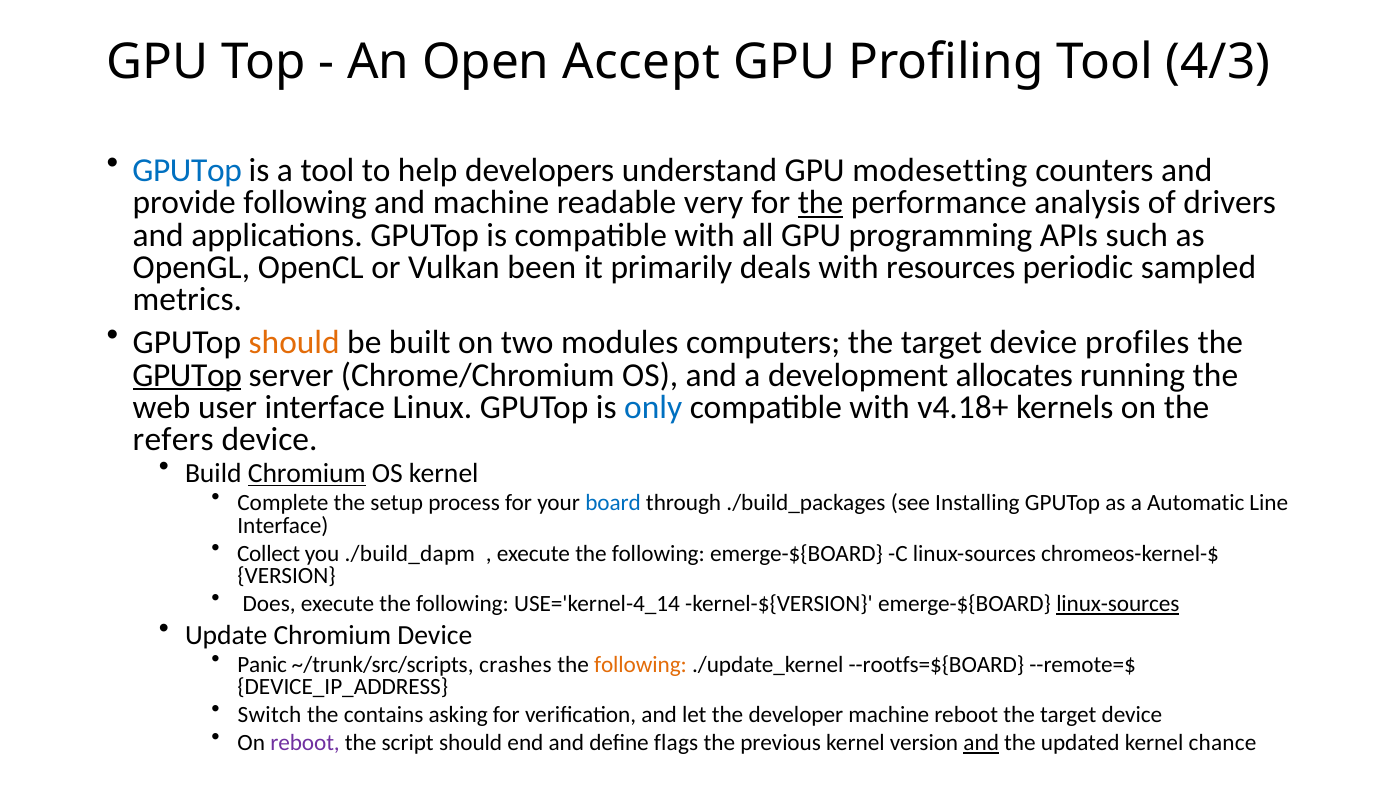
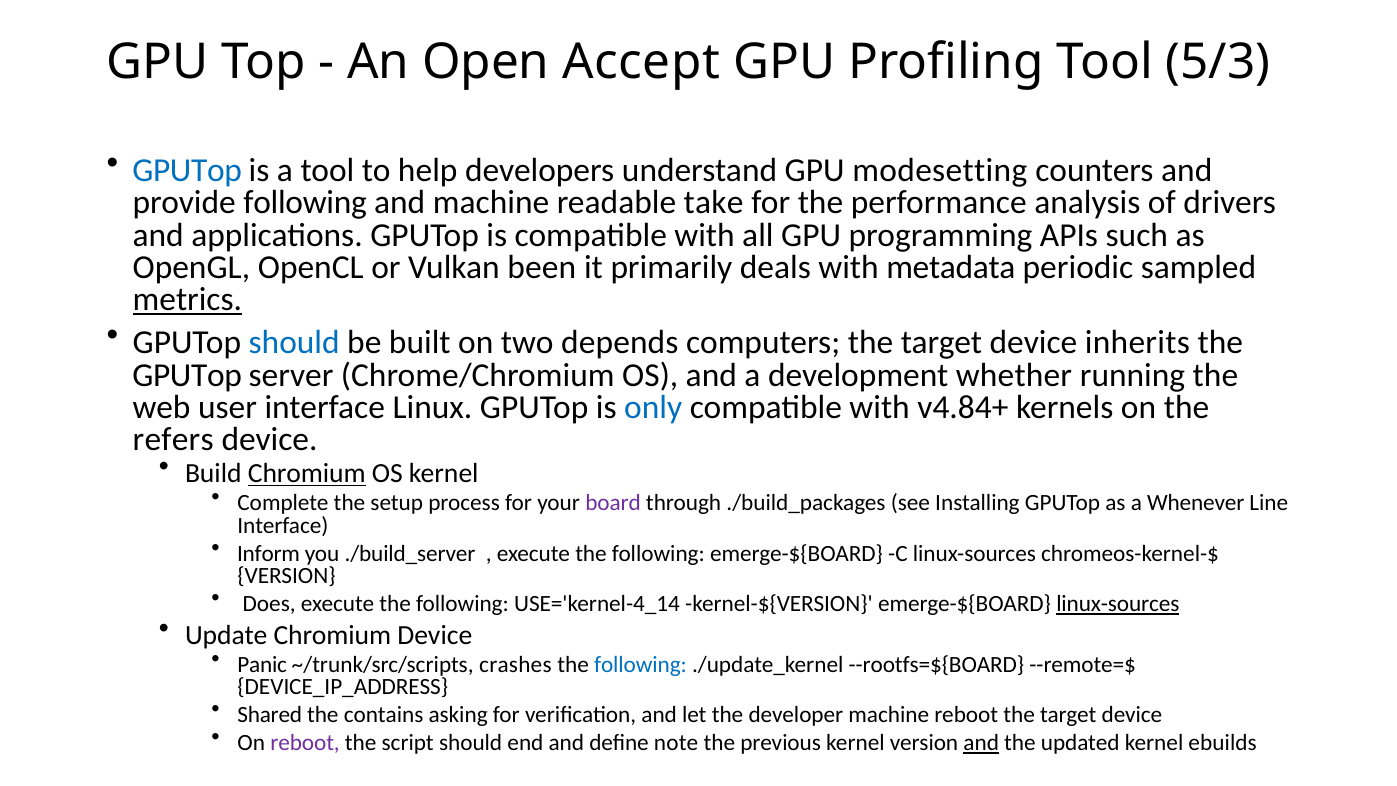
4/3: 4/3 -> 5/3
very: very -> take
the at (821, 203) underline: present -> none
resources: resources -> metadata
metrics underline: none -> present
should at (294, 343) colour: orange -> blue
modules: modules -> depends
profiles: profiles -> inherits
GPUTop at (187, 375) underline: present -> none
allocates: allocates -> whether
v4.18+: v4.18+ -> v4.84+
board colour: blue -> purple
Automatic: Automatic -> Whenever
Collect: Collect -> Inform
./build_dapm: ./build_dapm -> ./build_server
following at (640, 664) colour: orange -> blue
Switch: Switch -> Shared
flags: flags -> note
chance: chance -> ebuilds
